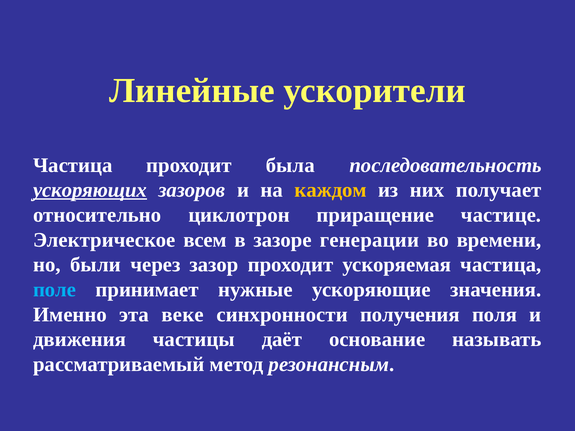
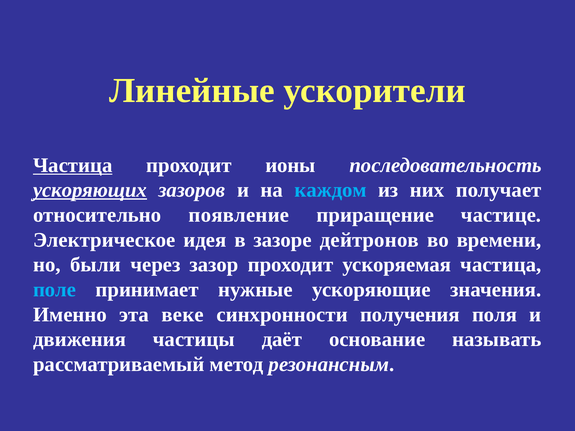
Частица at (73, 165) underline: none -> present
была: была -> ионы
каждом colour: yellow -> light blue
циклотрон: циклотрон -> появление
всем: всем -> идея
генерации: генерации -> дейтронов
